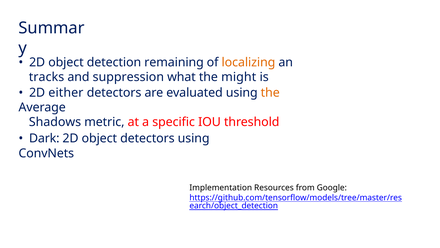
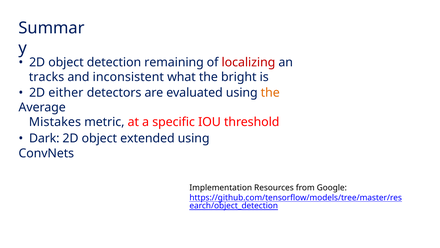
localizing colour: orange -> red
suppression: suppression -> inconsistent
might: might -> bright
Shadows: Shadows -> Mistakes
object detectors: detectors -> extended
